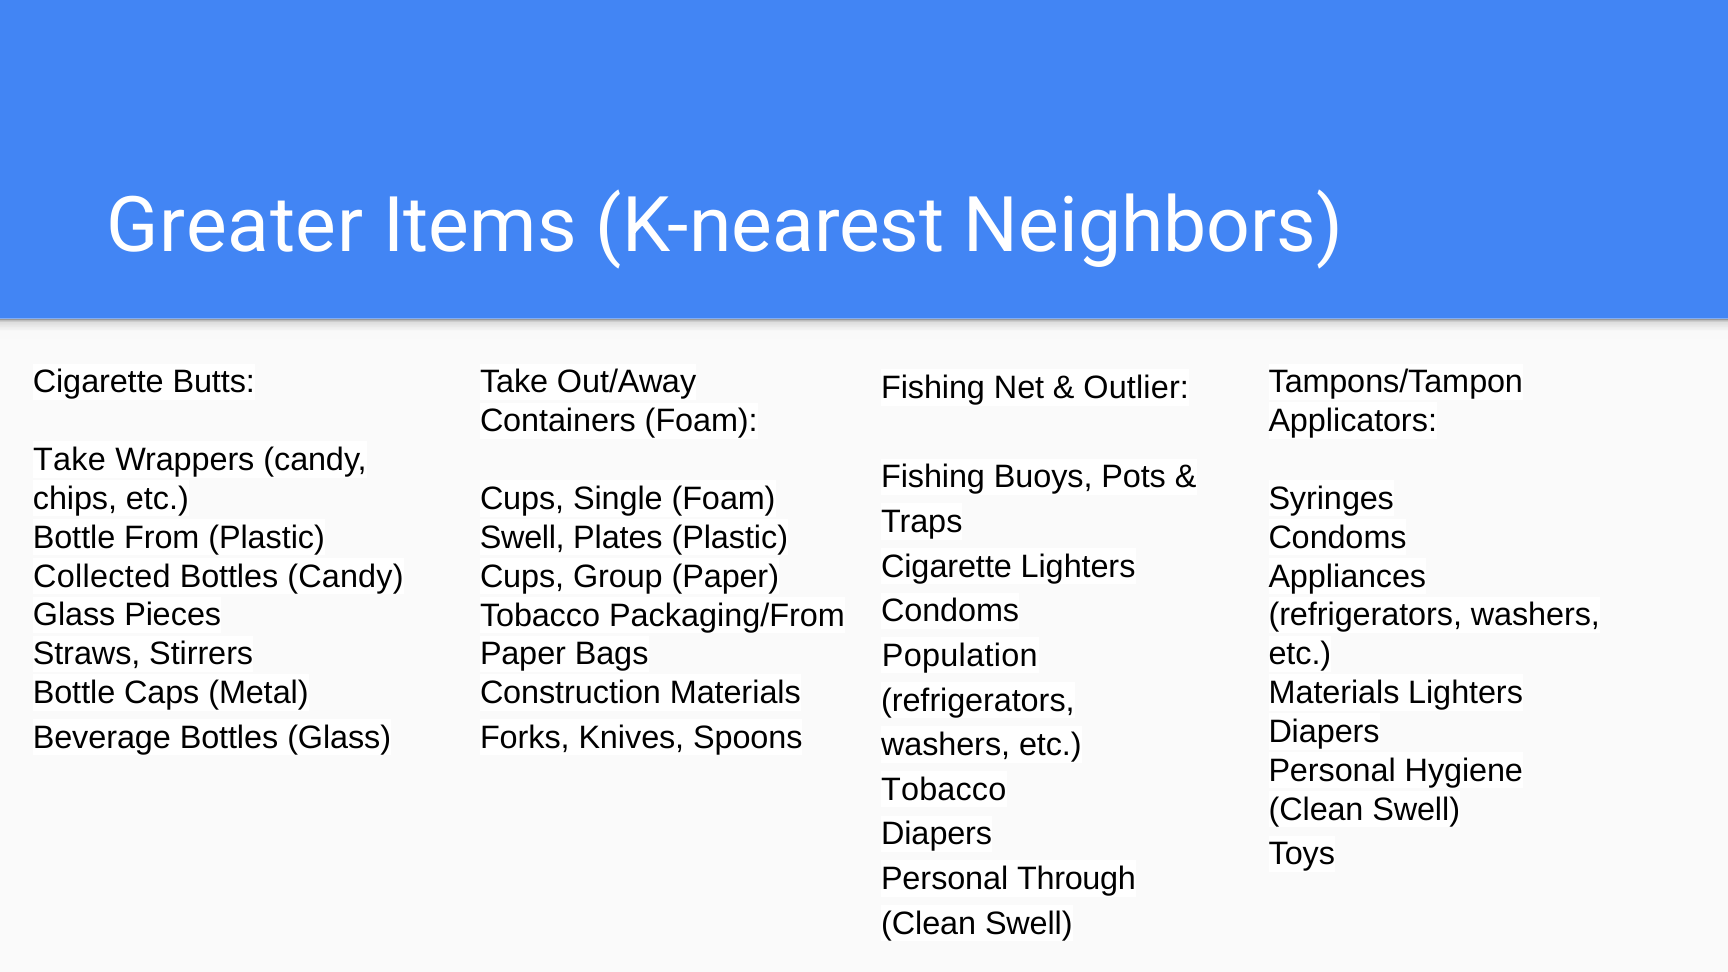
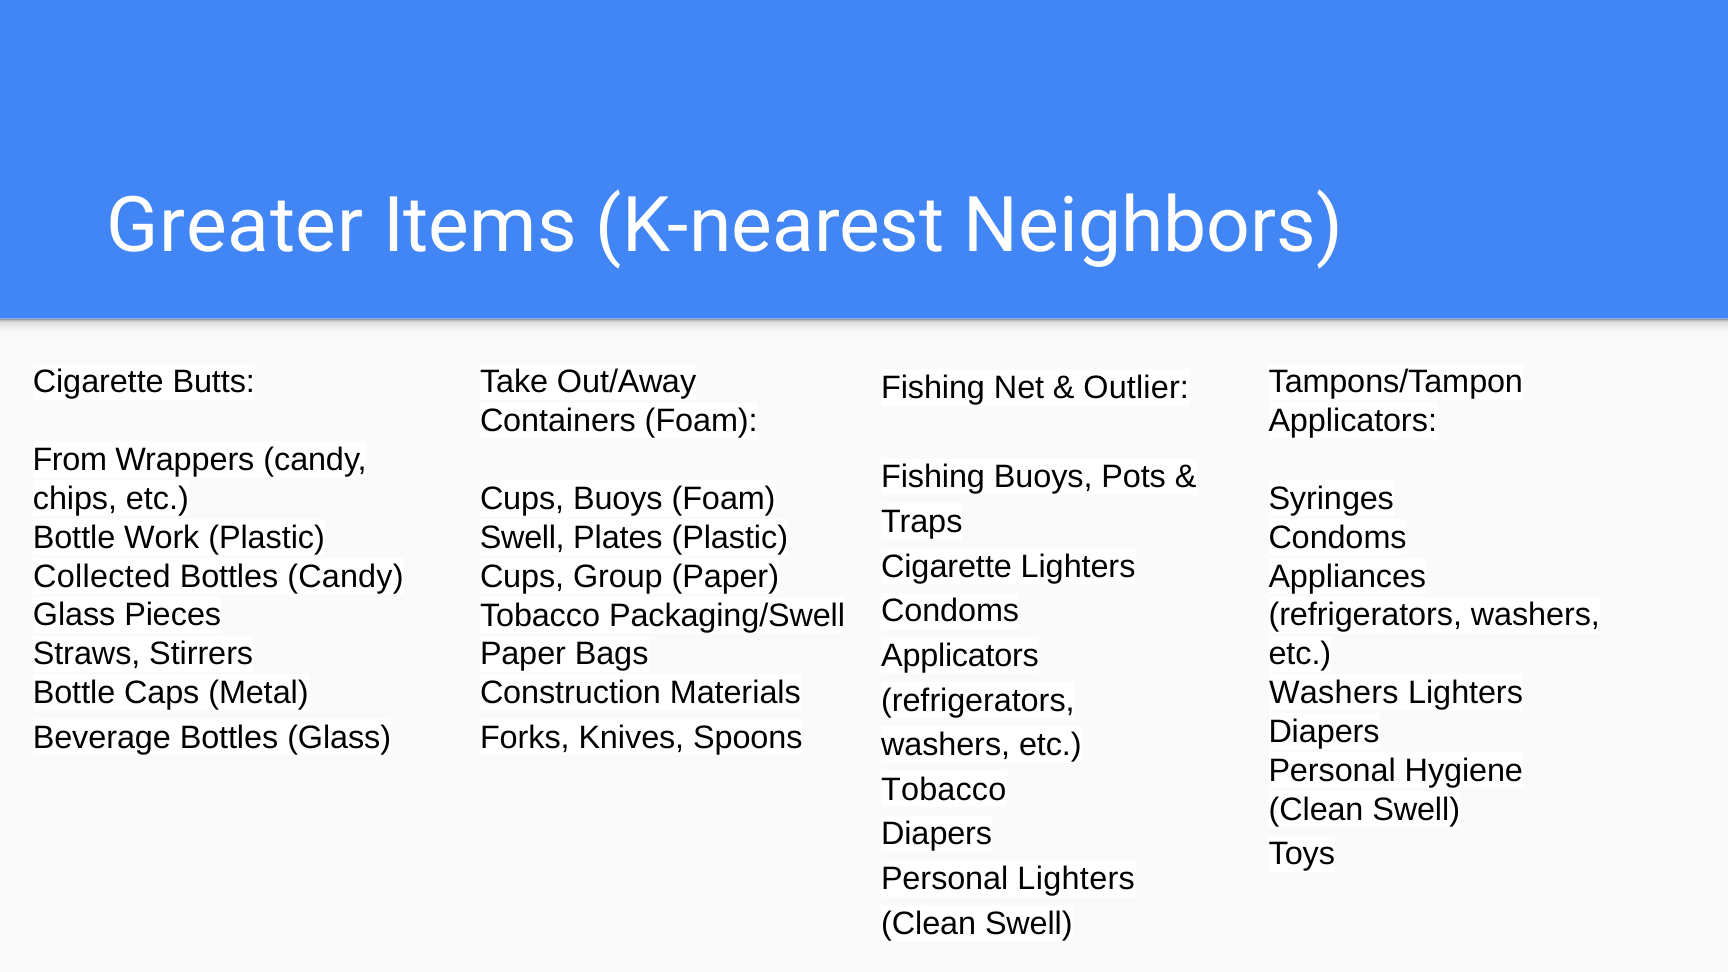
Take at (69, 460): Take -> From
Cups Single: Single -> Buoys
From: From -> Work
Packaging/From: Packaging/From -> Packaging/Swell
Population at (960, 656): Population -> Applicators
Materials at (1334, 693): Materials -> Washers
Personal Through: Through -> Lighters
